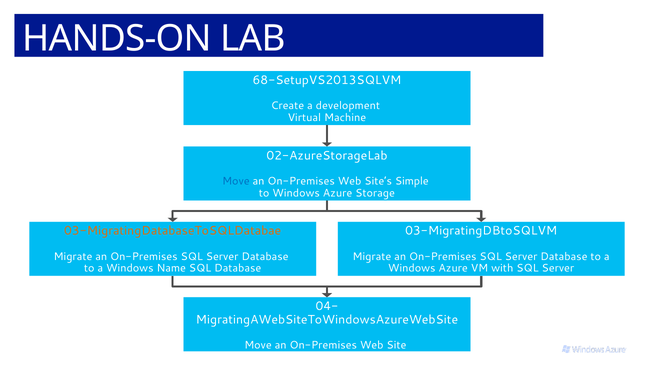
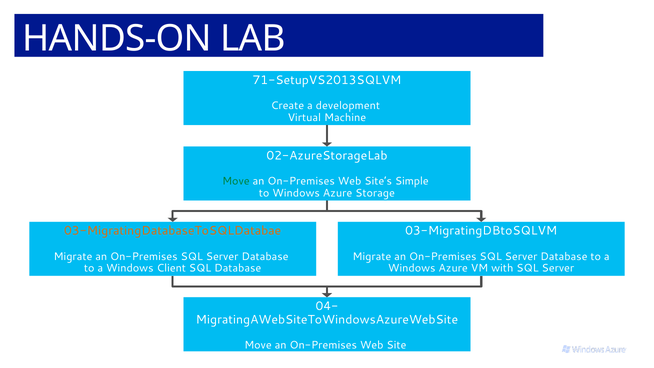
68-SetupVS2013SQLVM: 68-SetupVS2013SQLVM -> 71-SetupVS2013SQLVM
Move at (236, 181) colour: blue -> green
Name: Name -> Client
